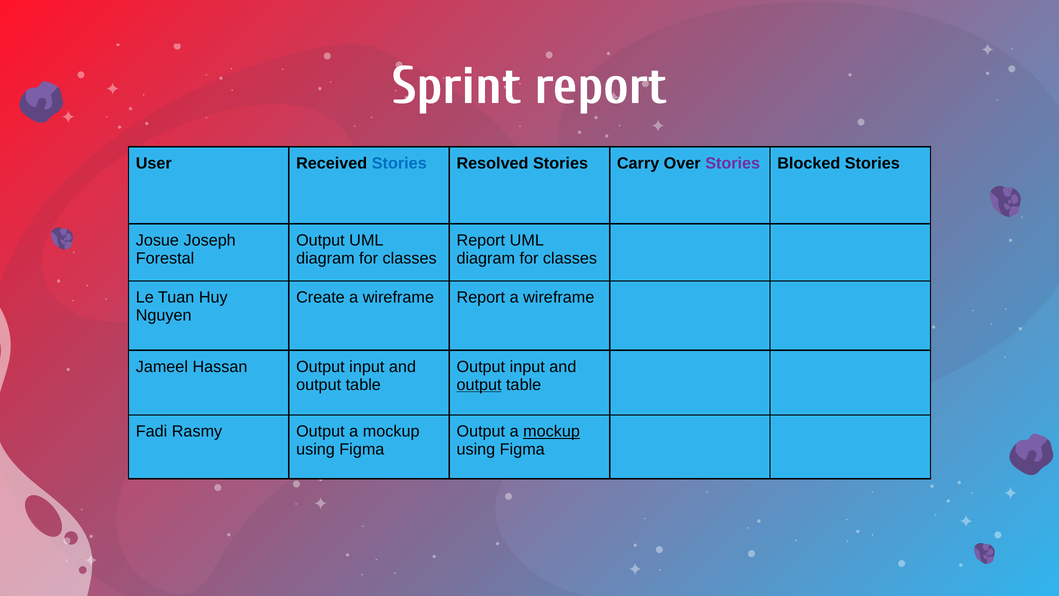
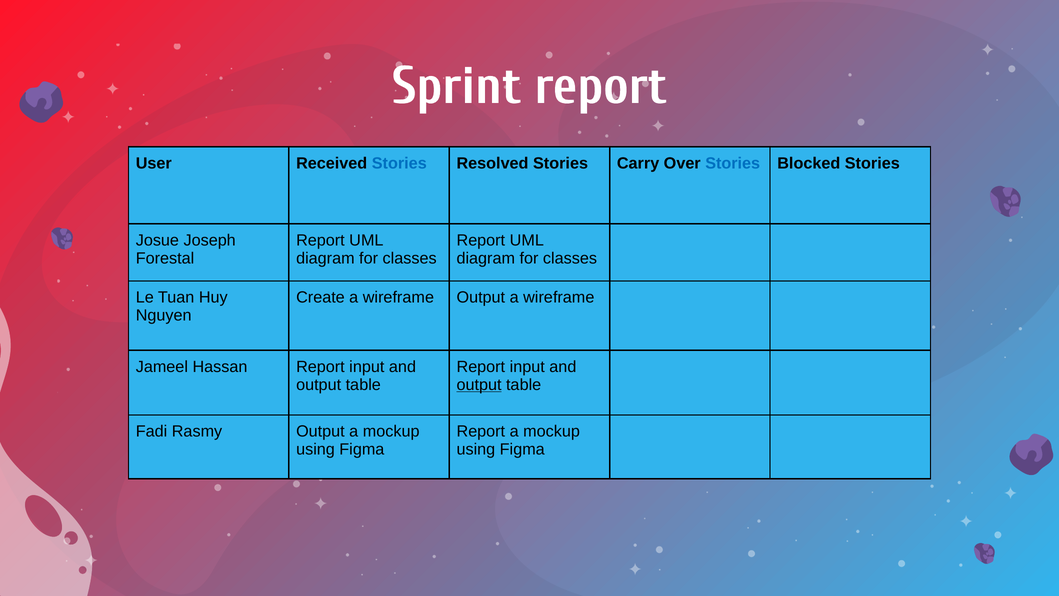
Stories at (733, 163) colour: purple -> blue
Output at (320, 240): Output -> Report
wireframe Report: Report -> Output
Hassan Output: Output -> Report
Output at (481, 367): Output -> Report
Output at (481, 431): Output -> Report
mockup at (552, 431) underline: present -> none
